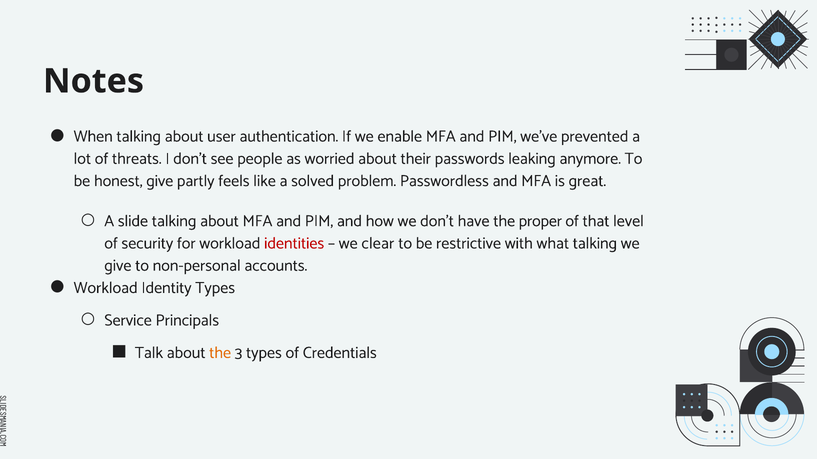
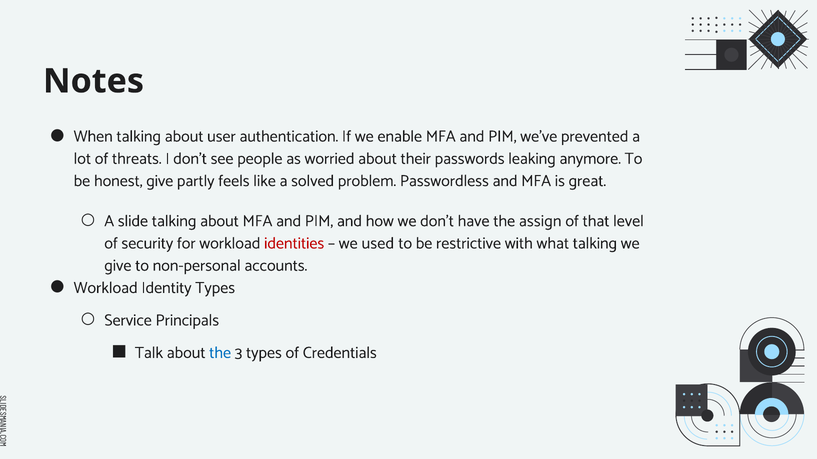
proper: proper -> assign
clear: clear -> used
the at (220, 353) colour: orange -> blue
